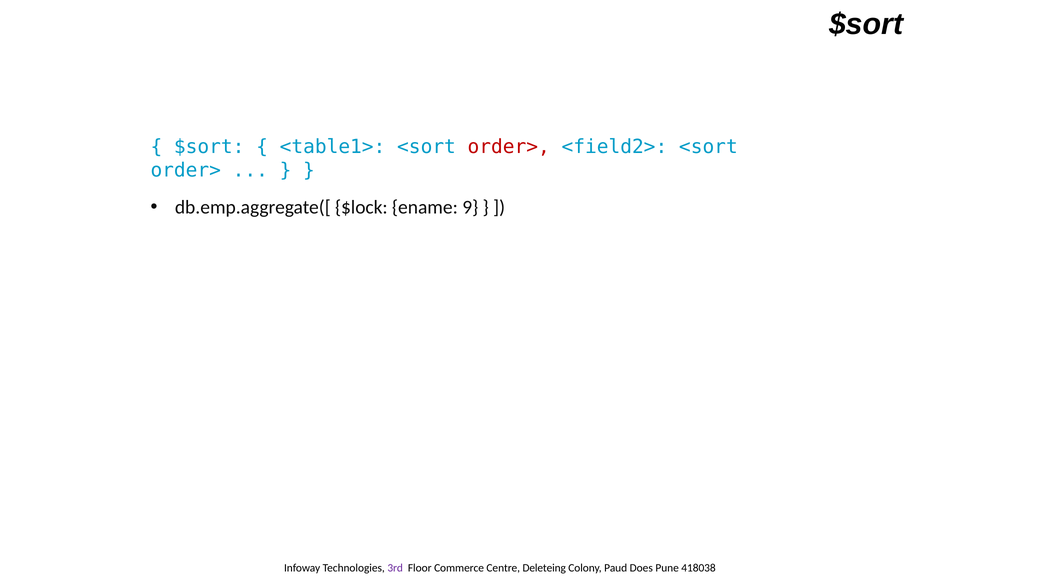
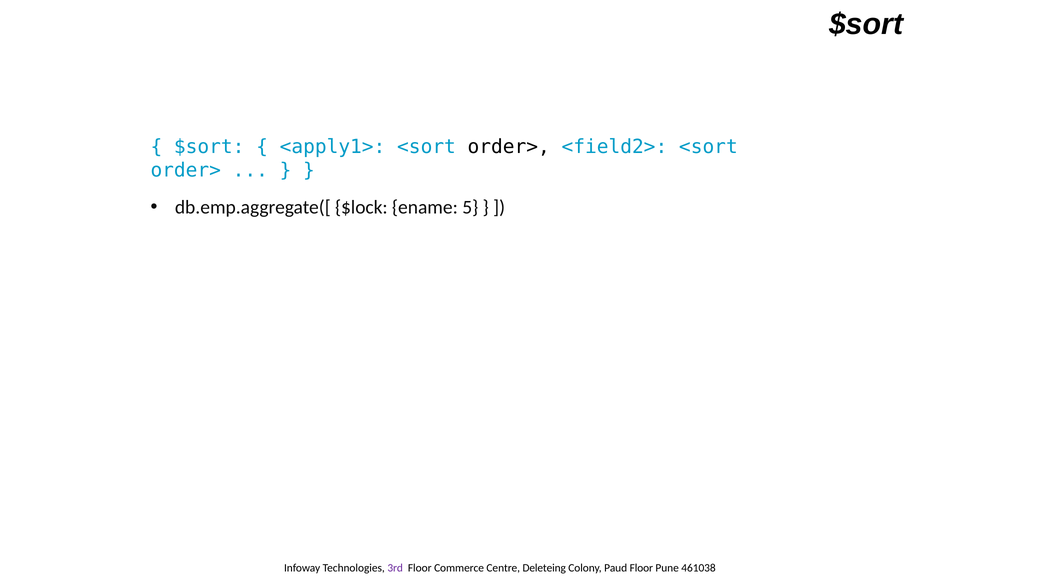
<table1>: <table1> -> <apply1>
order> at (509, 147) colour: red -> black
9: 9 -> 5
Paud Does: Does -> Floor
418038: 418038 -> 461038
